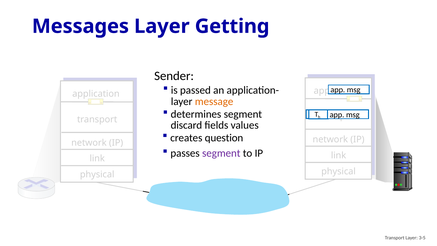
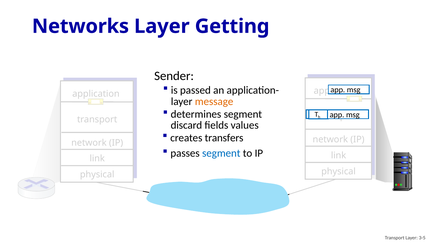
Messages: Messages -> Networks
question: question -> transfers
segment at (221, 153) colour: purple -> blue
